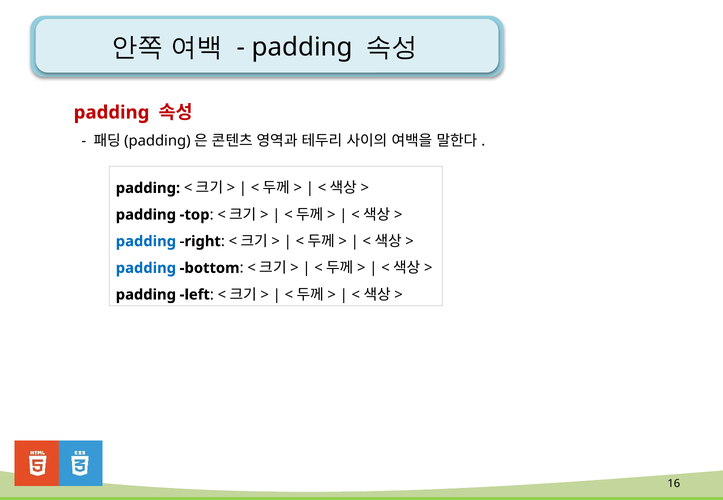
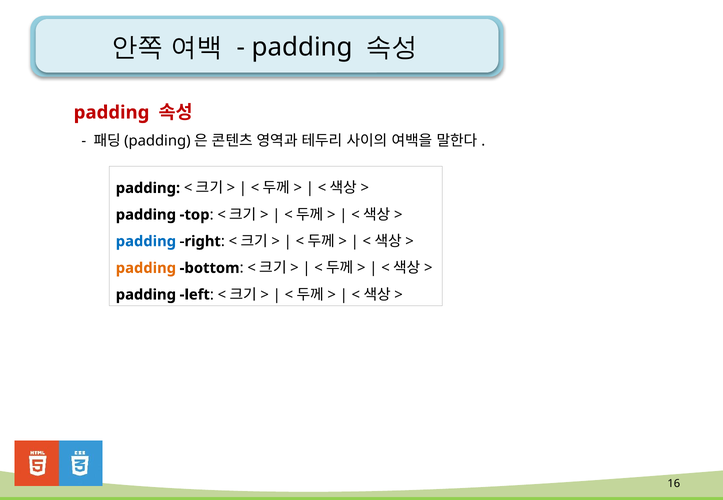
padding at (146, 268) colour: blue -> orange
